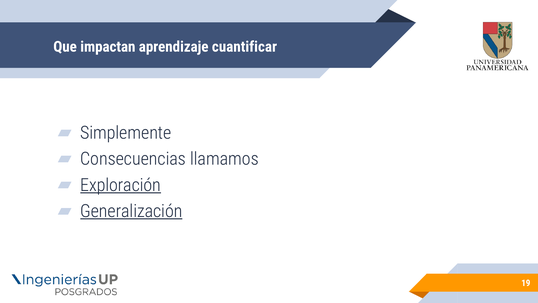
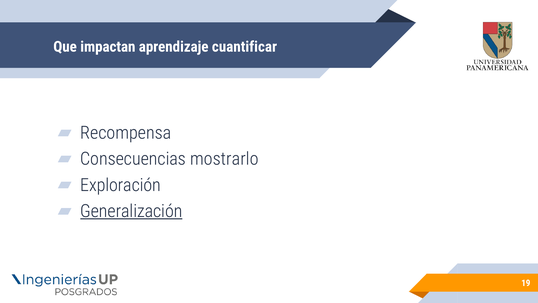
Simplemente: Simplemente -> Recompensa
llamamos: llamamos -> mostrarlo
Exploración underline: present -> none
